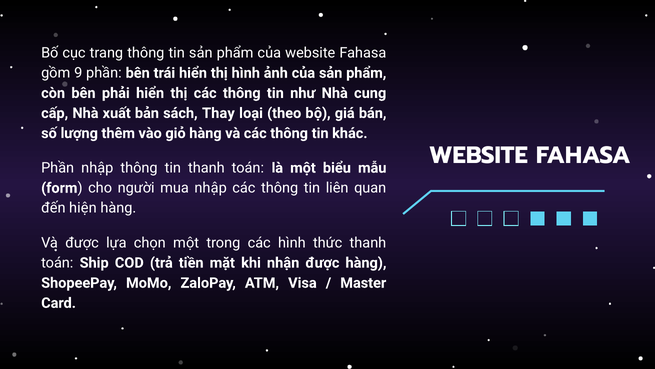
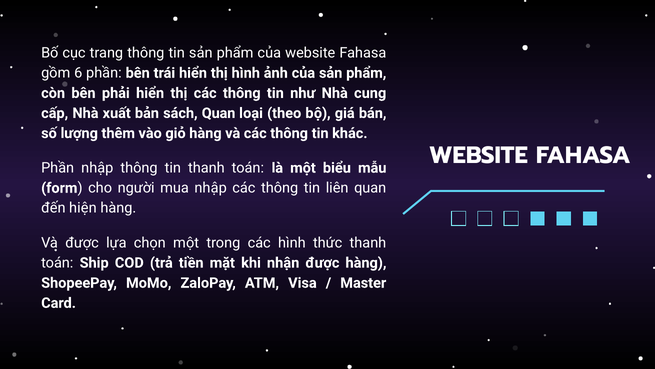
9: 9 -> 6
sách Thay: Thay -> Quan
